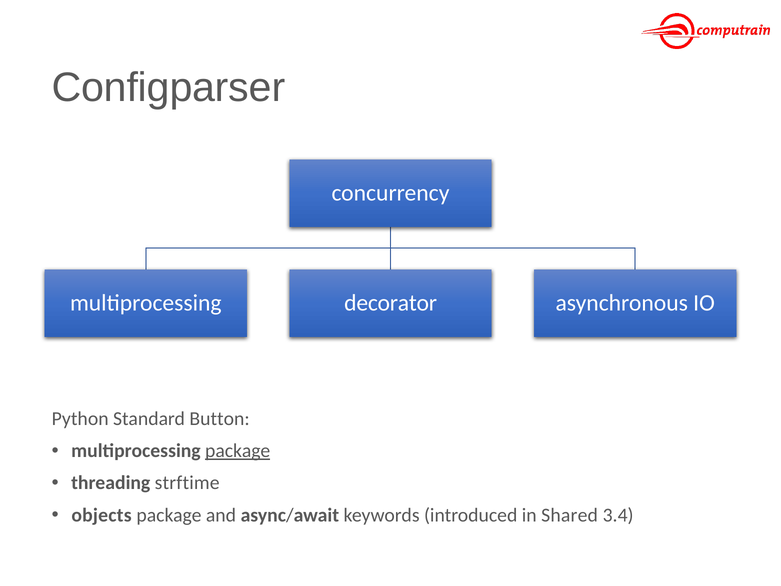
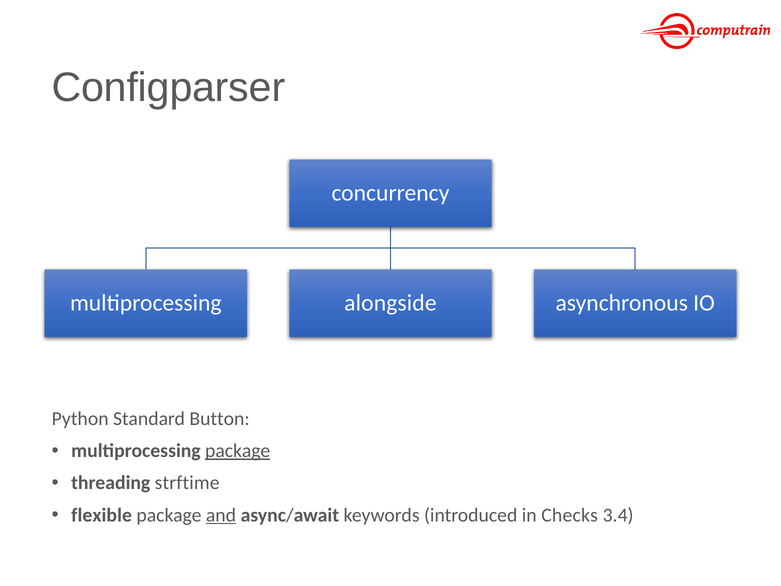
decorator: decorator -> alongside
objects: objects -> flexible
and underline: none -> present
Shared: Shared -> Checks
